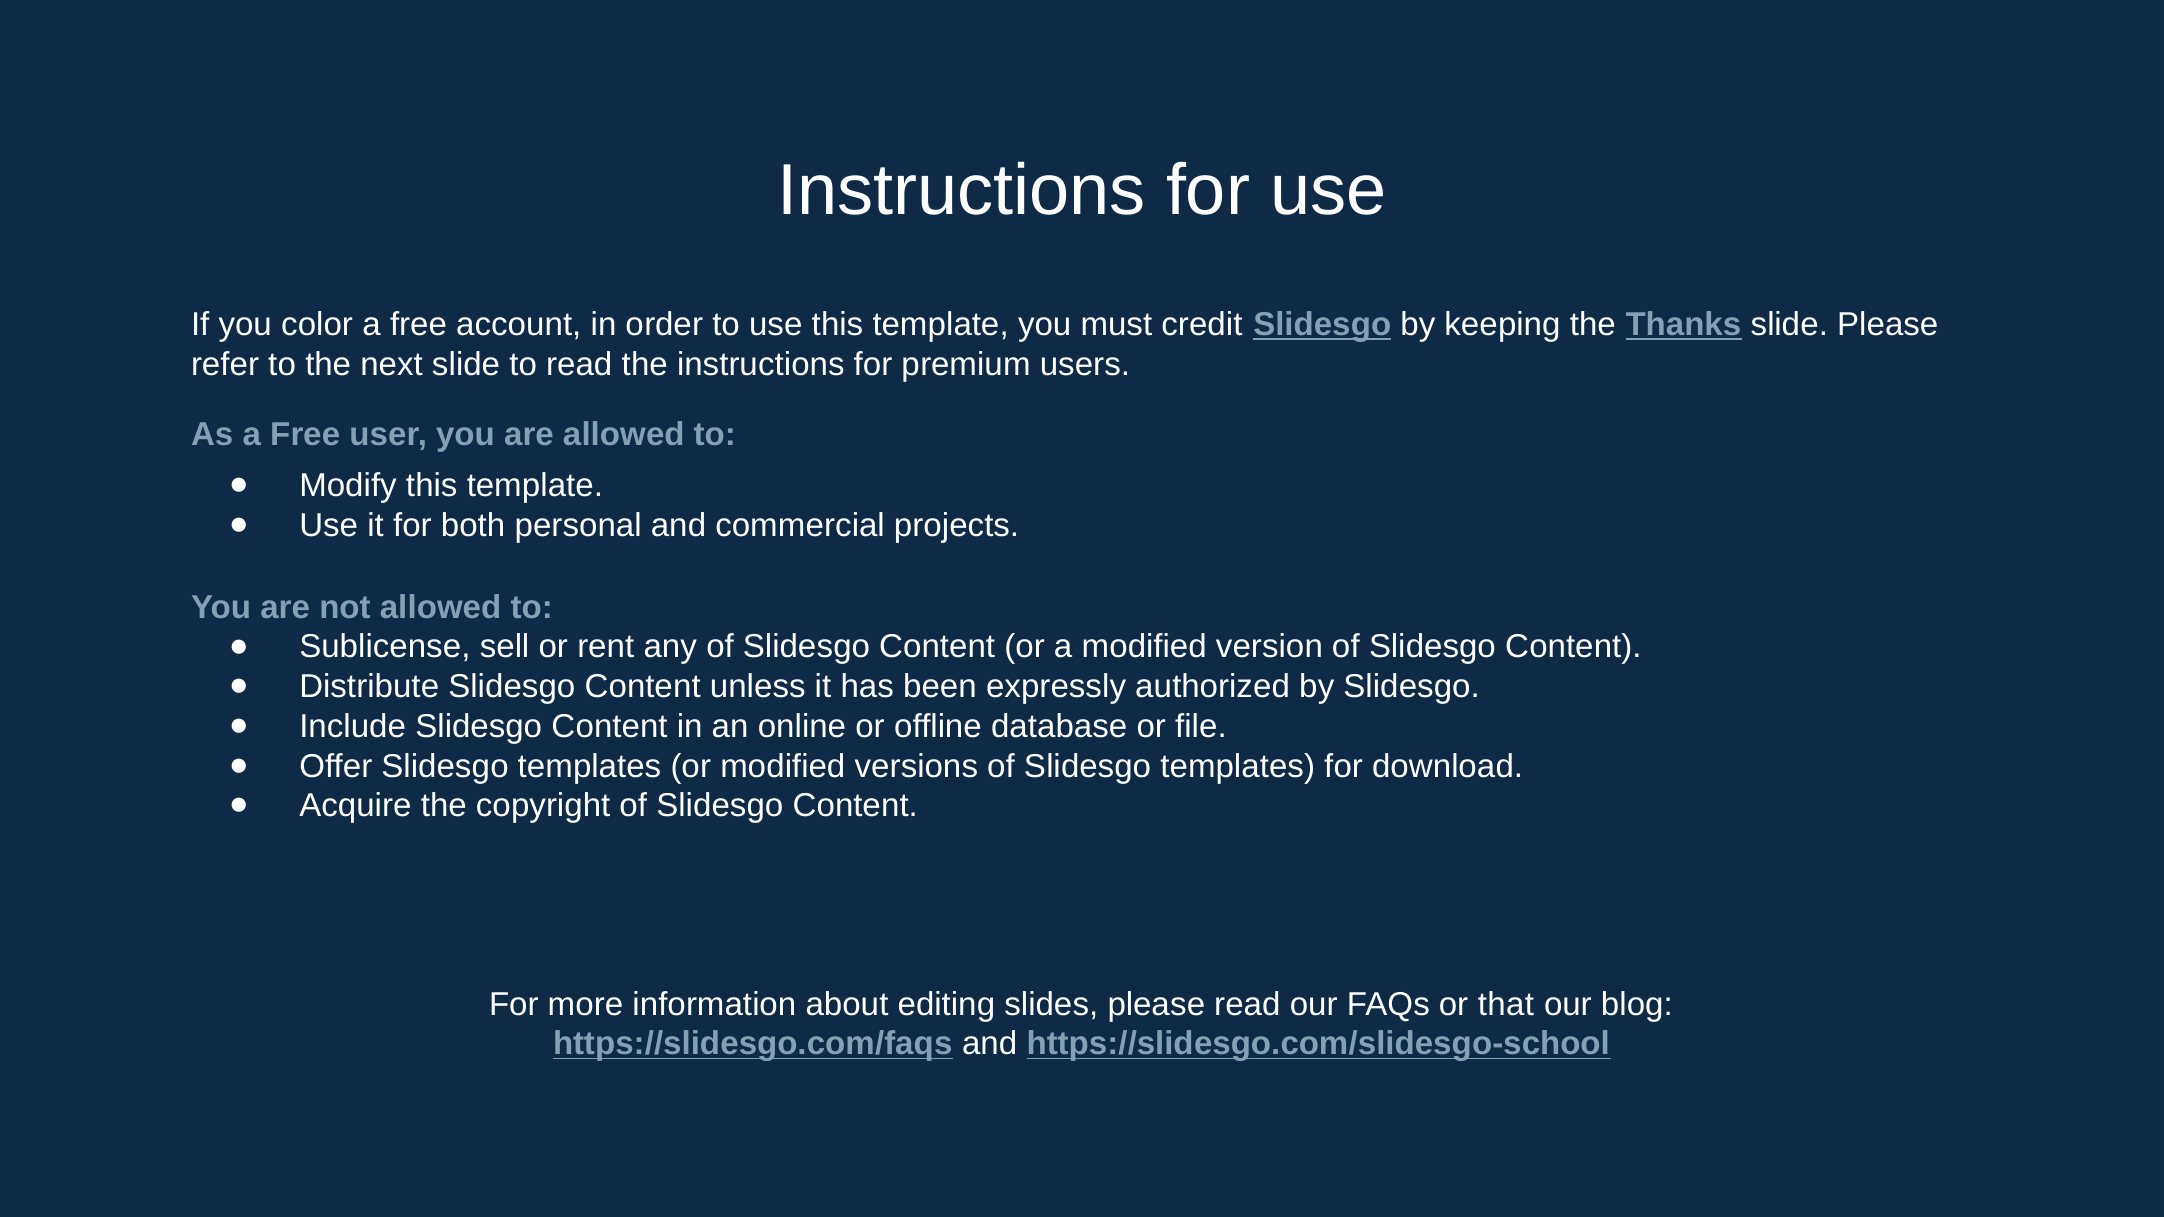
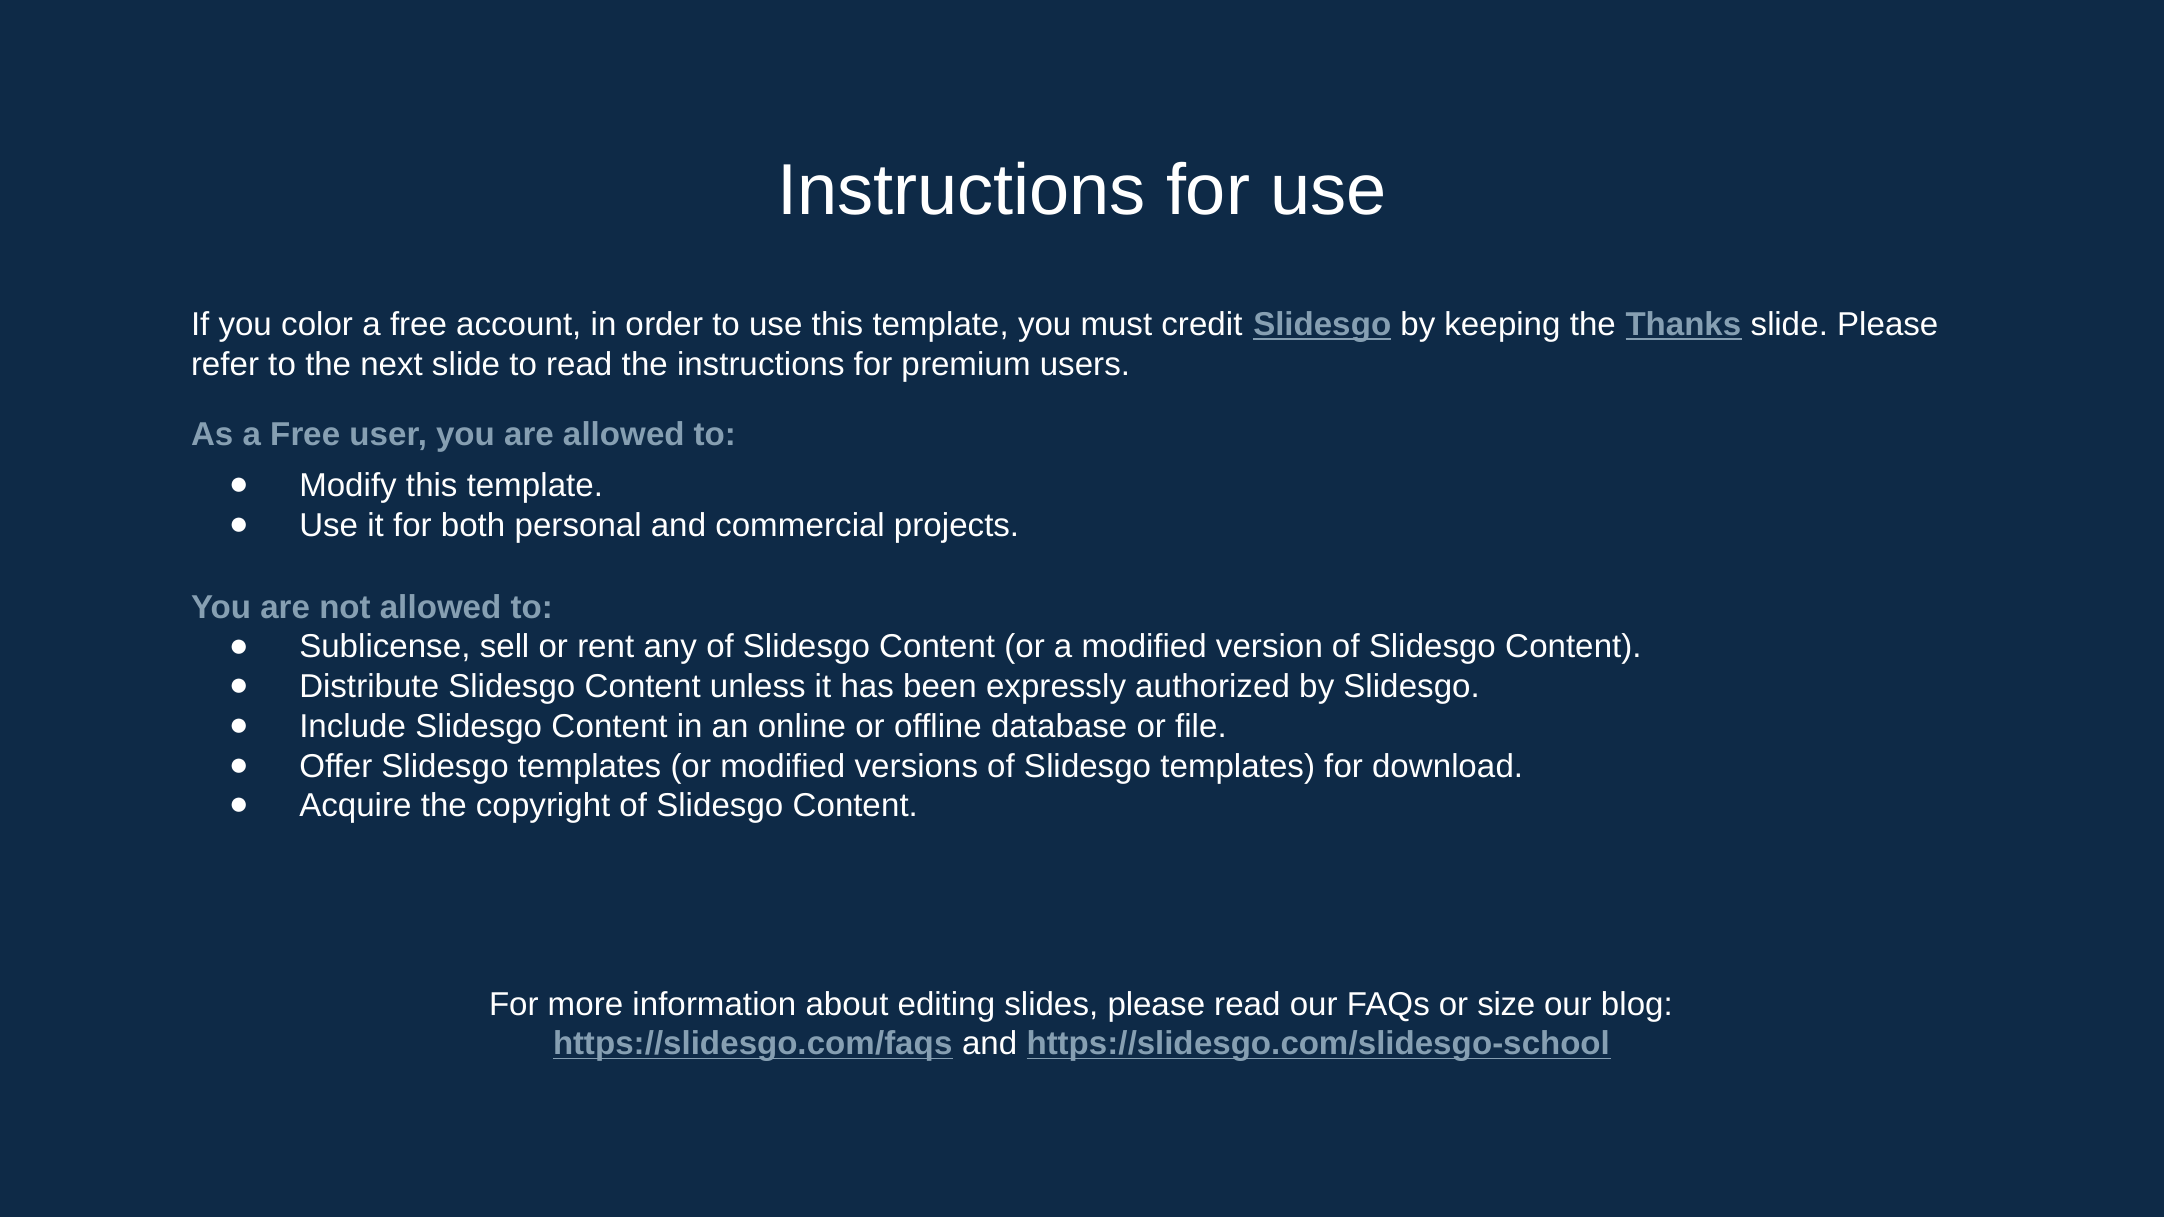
that: that -> size
